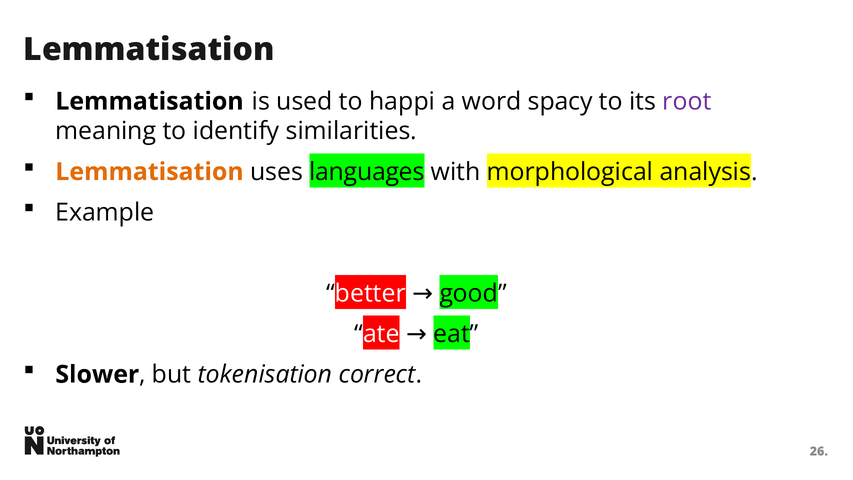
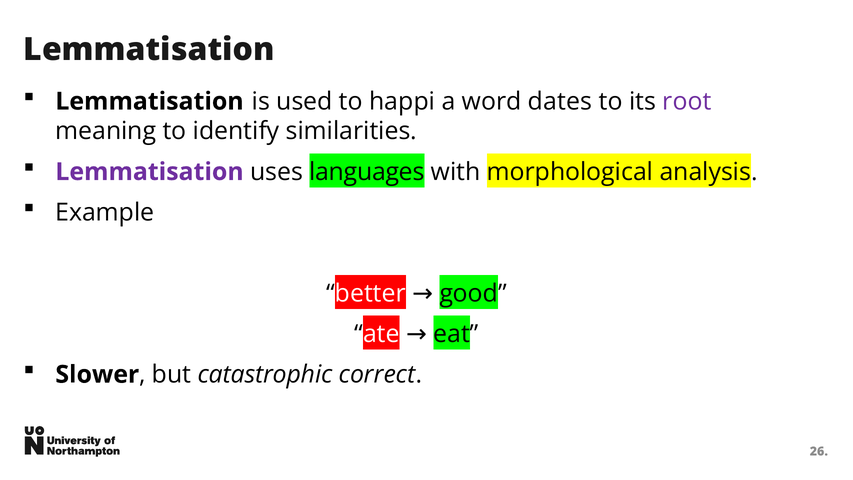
spacy: spacy -> dates
Lemmatisation at (150, 172) colour: orange -> purple
tokenisation: tokenisation -> catastrophic
